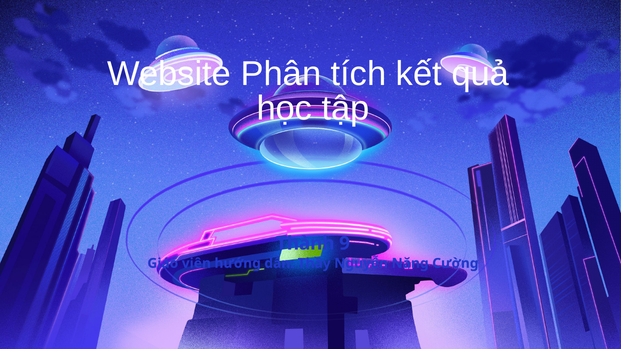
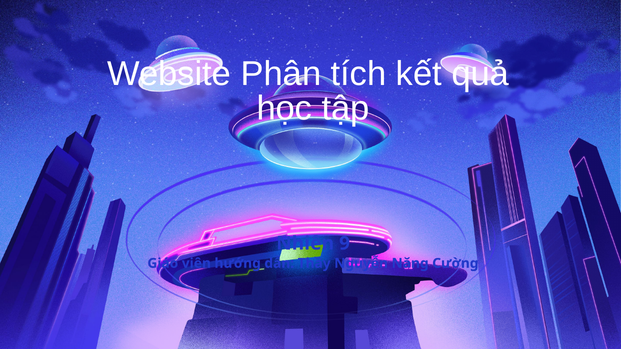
Thành: Thành -> Nhiên
